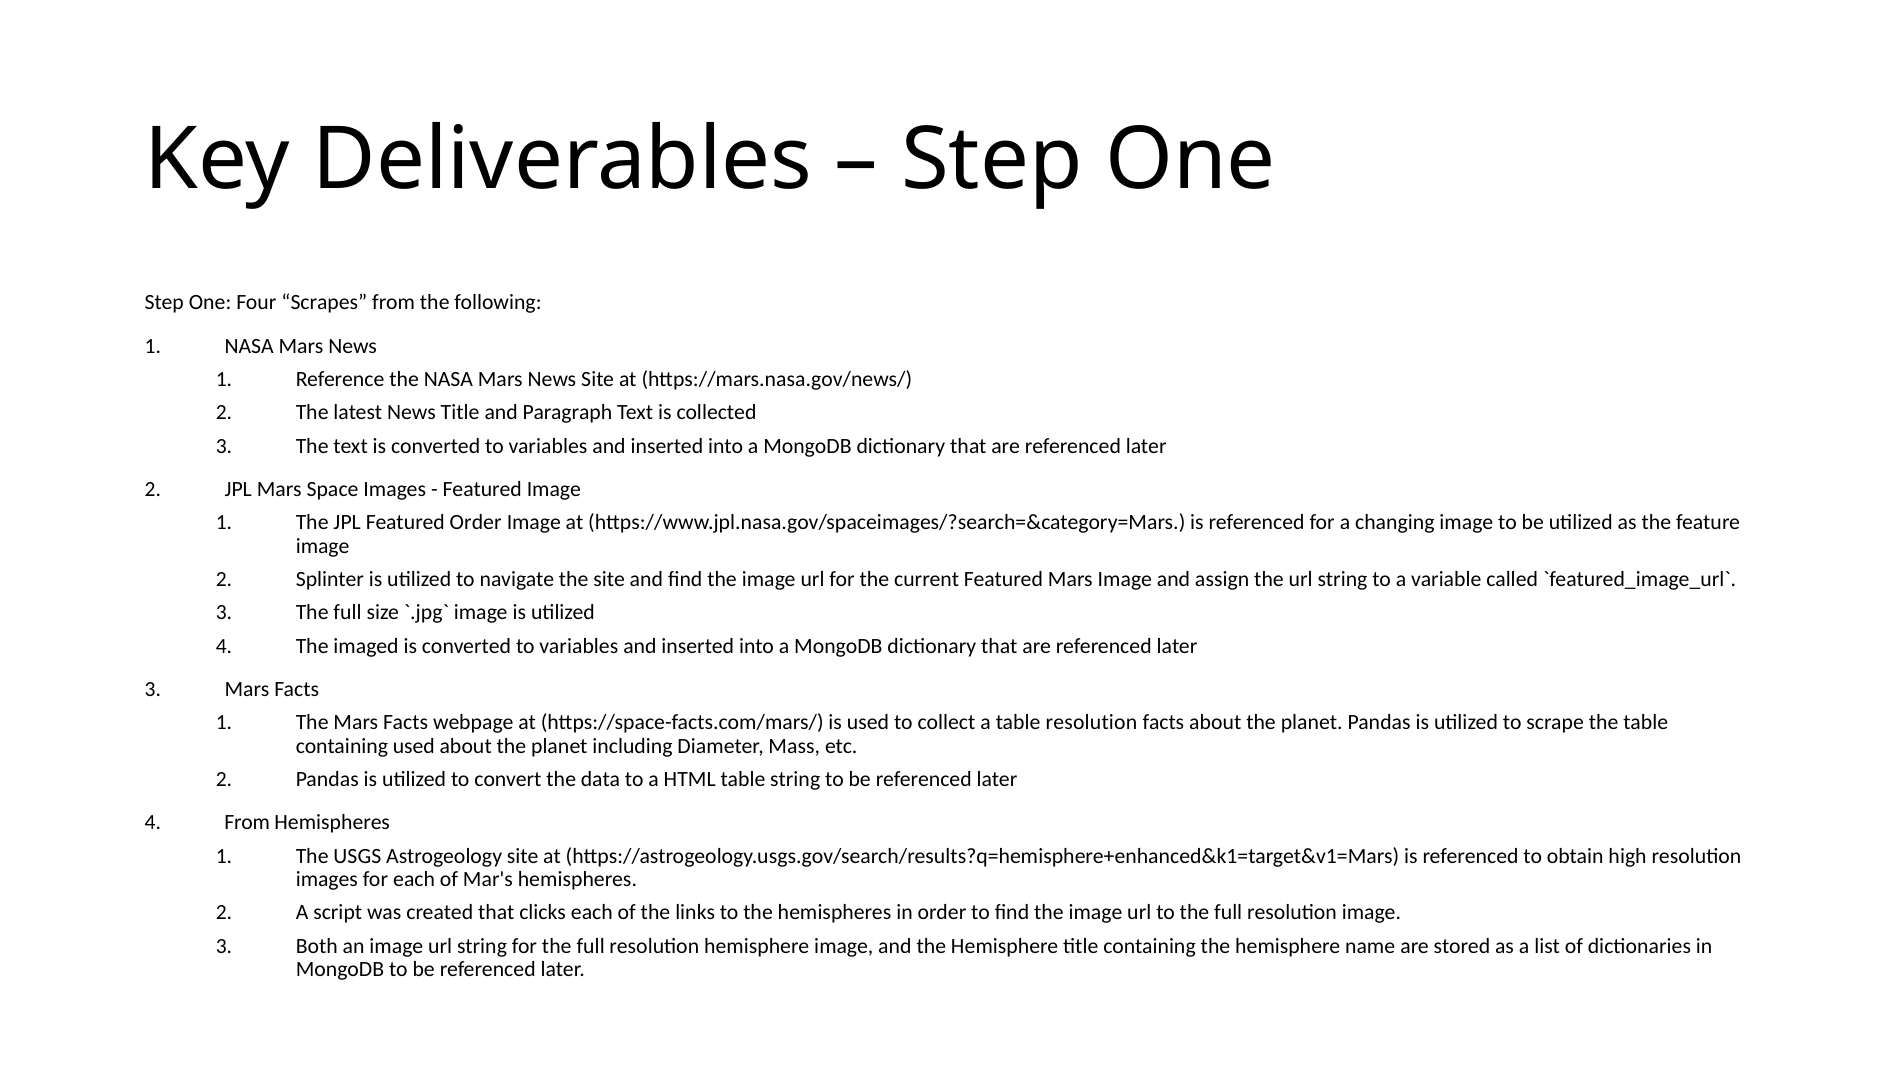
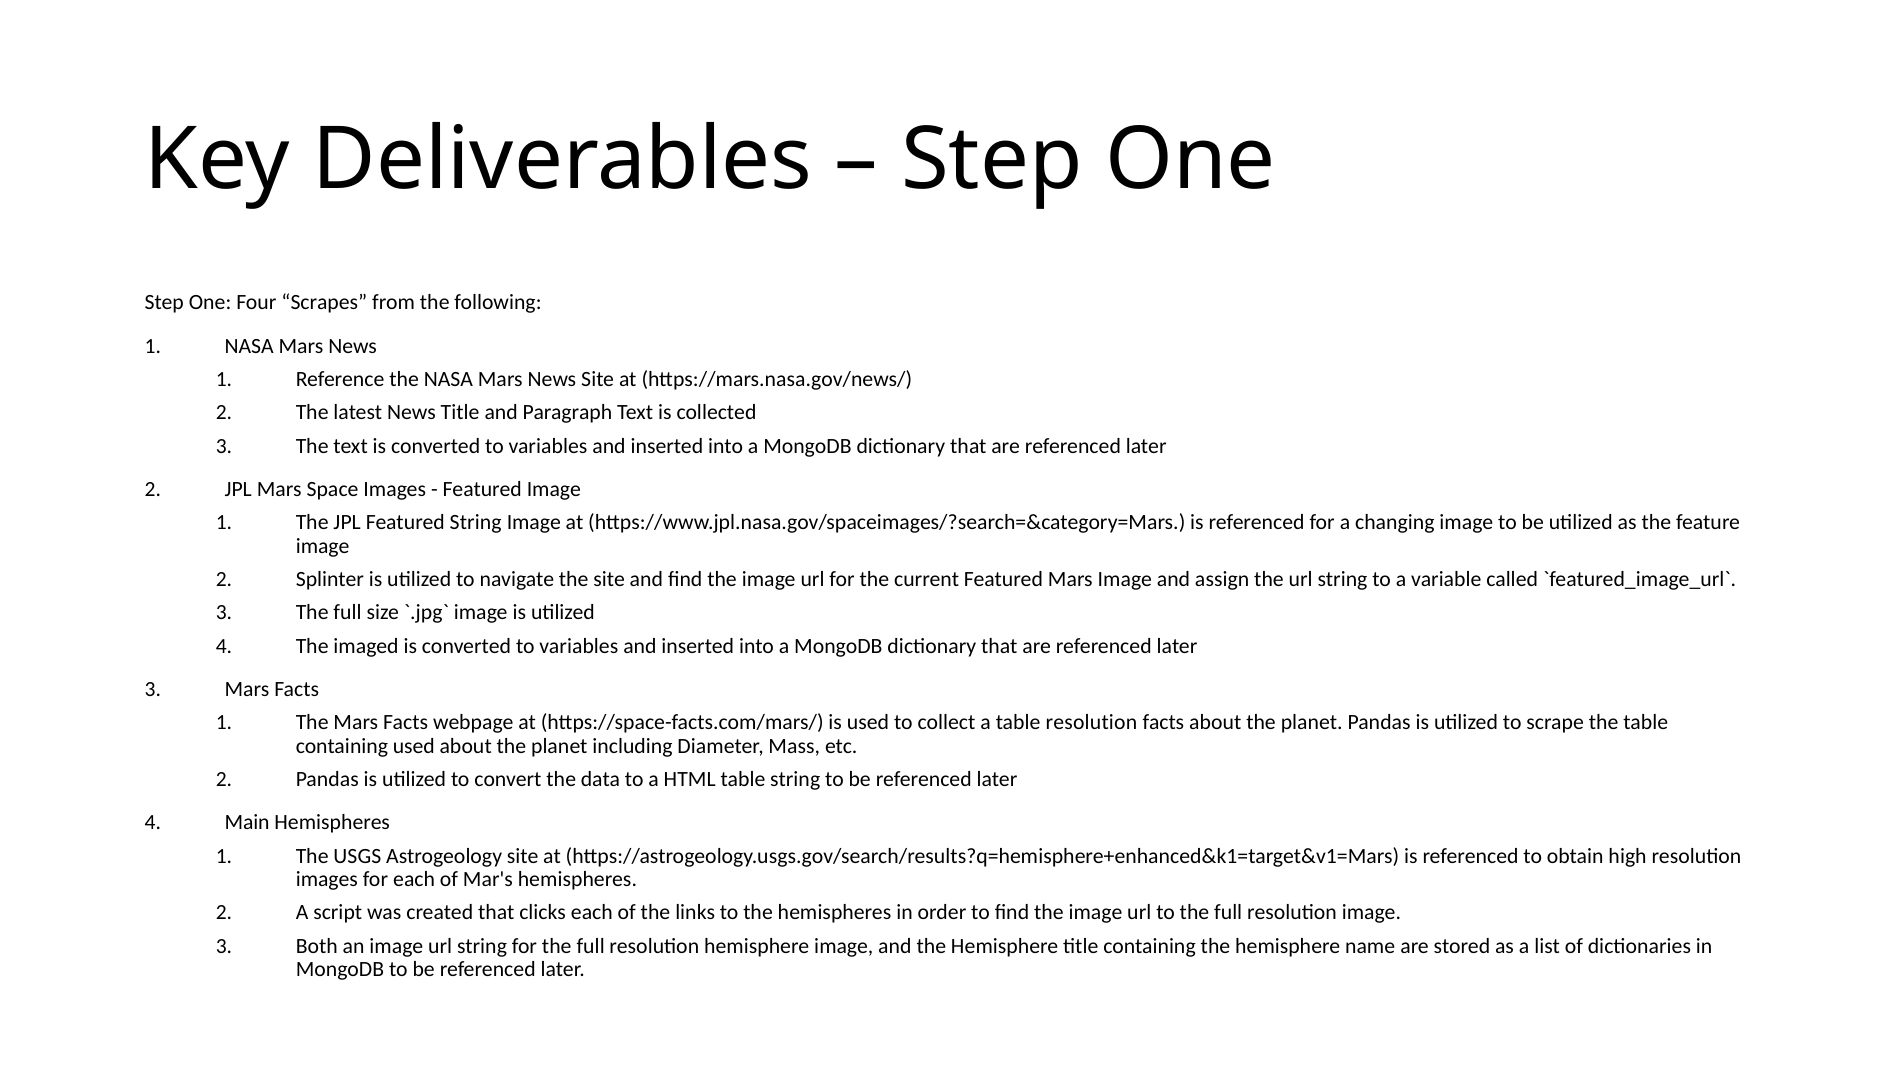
Featured Order: Order -> String
From at (247, 823): From -> Main
